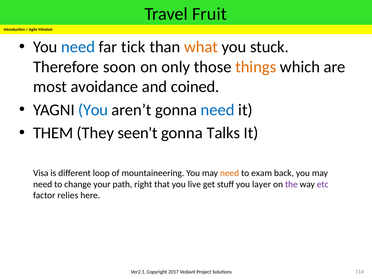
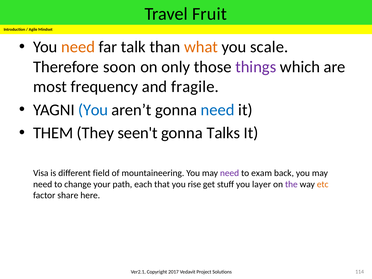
need at (78, 47) colour: blue -> orange
tick: tick -> talk
stuck: stuck -> scale
things colour: orange -> purple
avoidance: avoidance -> frequency
coined: coined -> fragile
loop: loop -> field
need at (230, 173) colour: orange -> purple
right: right -> each
live: live -> rise
etc colour: purple -> orange
relies: relies -> share
